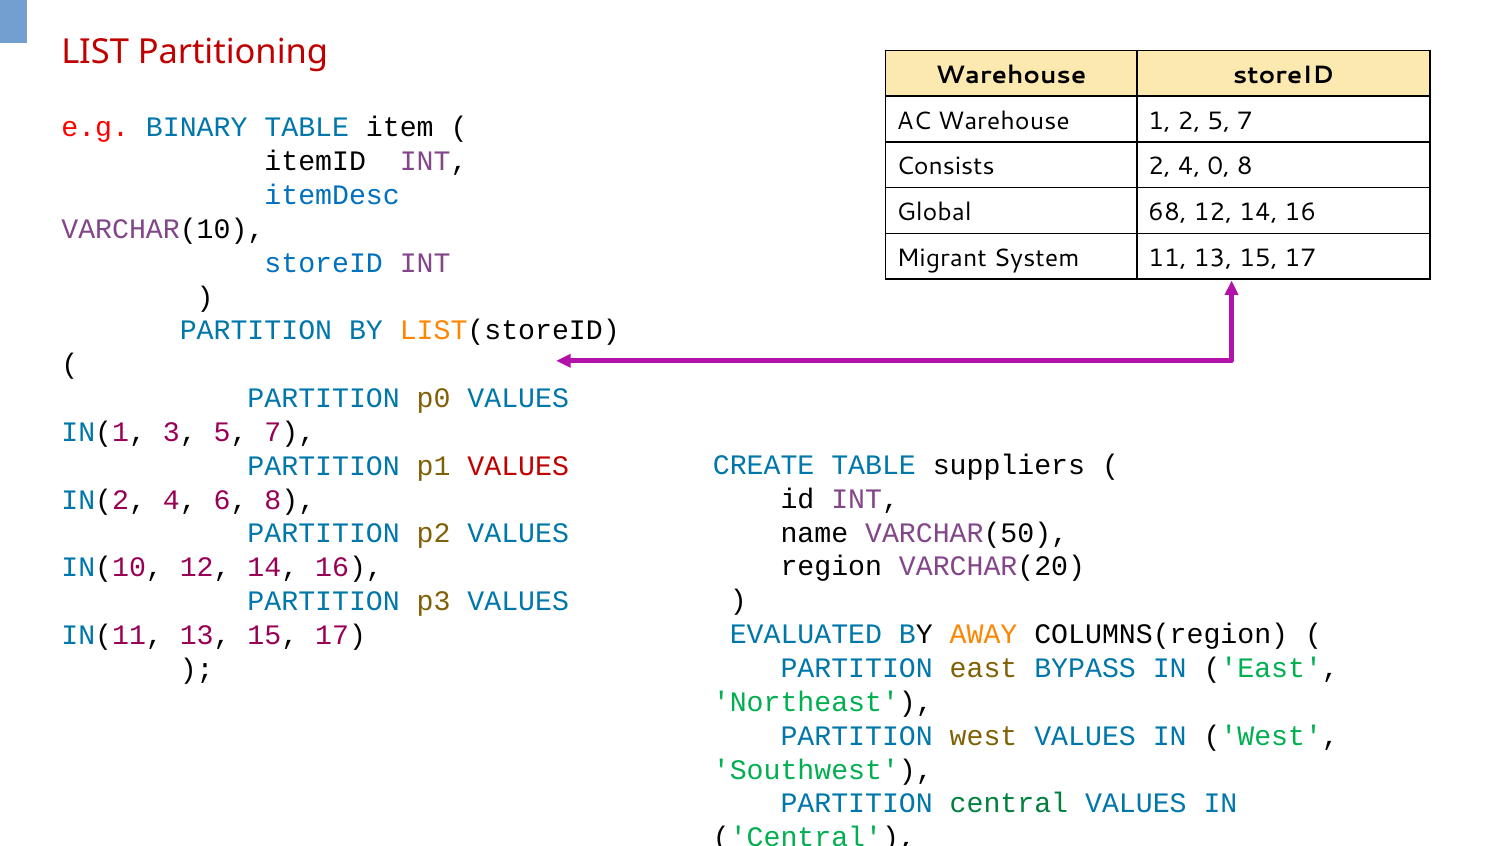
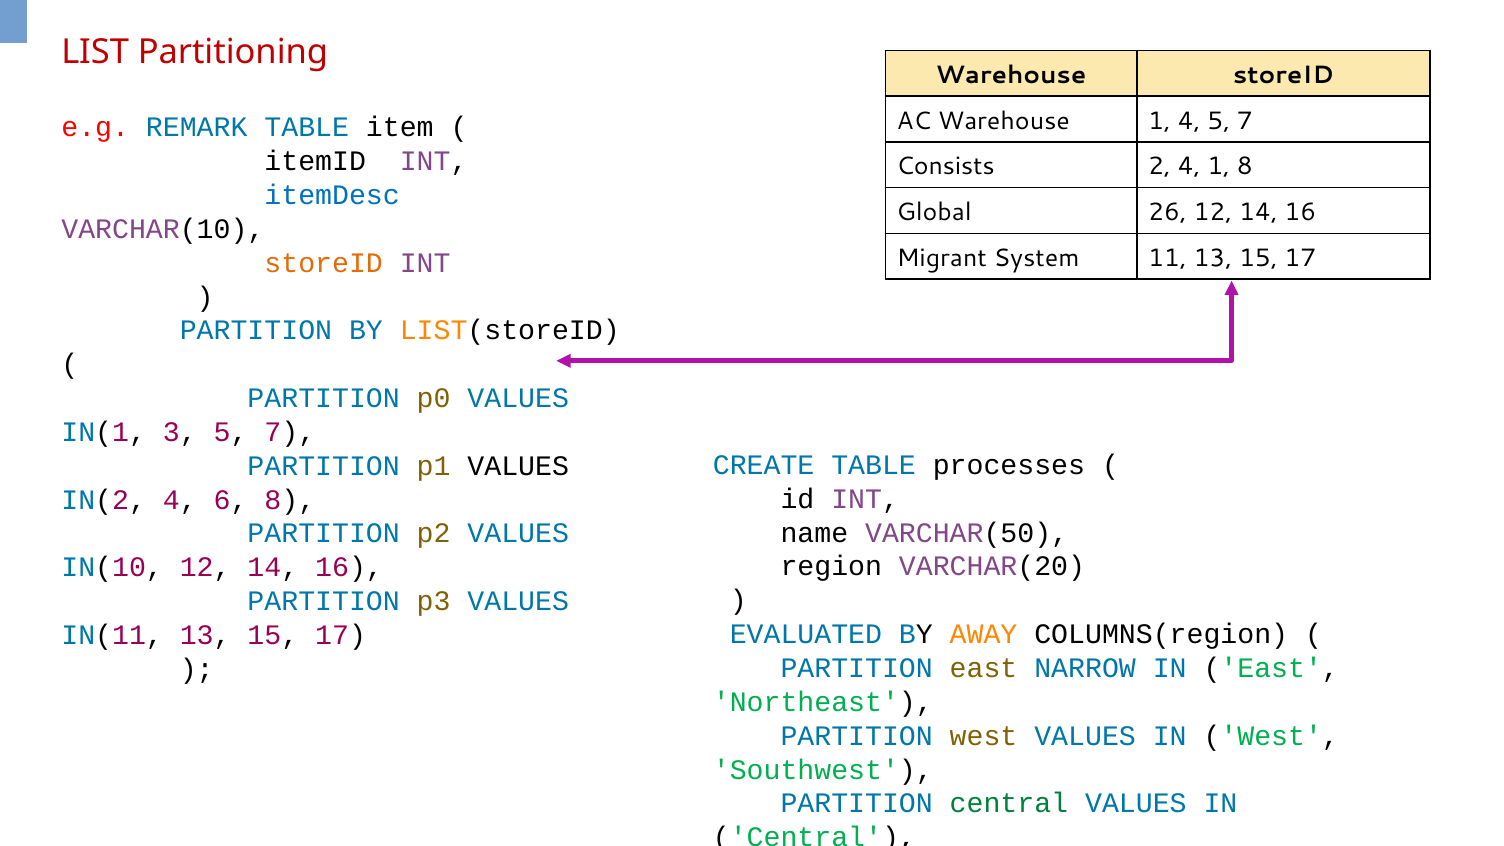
1 2: 2 -> 4
BINARY: BINARY -> REMARK
4 0: 0 -> 1
68: 68 -> 26
storeID at (324, 263) colour: blue -> orange
suppliers: suppliers -> processes
VALUES at (518, 466) colour: red -> black
BYPASS: BYPASS -> NARROW
